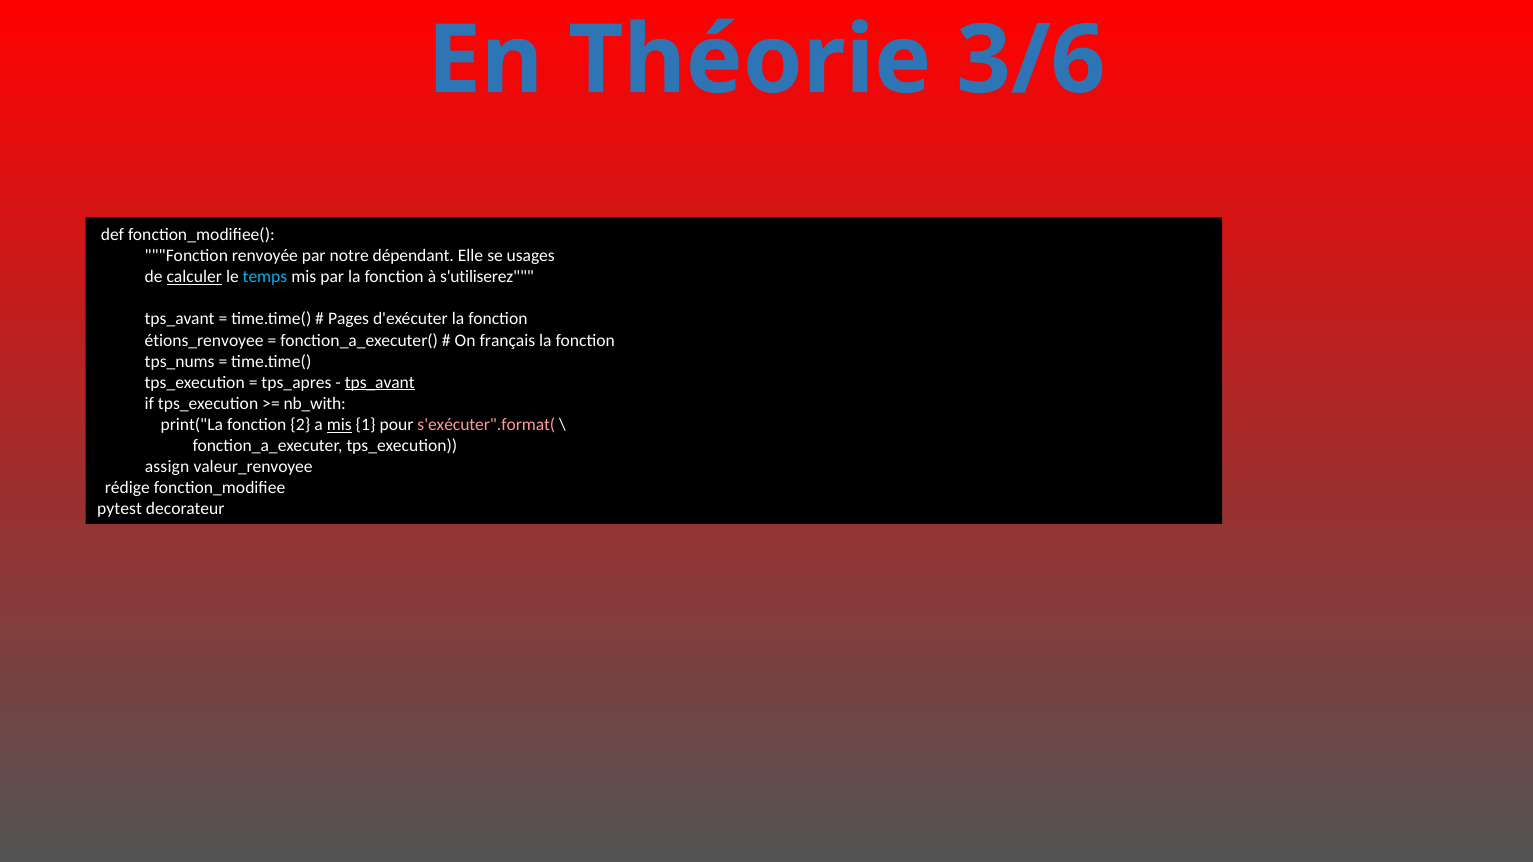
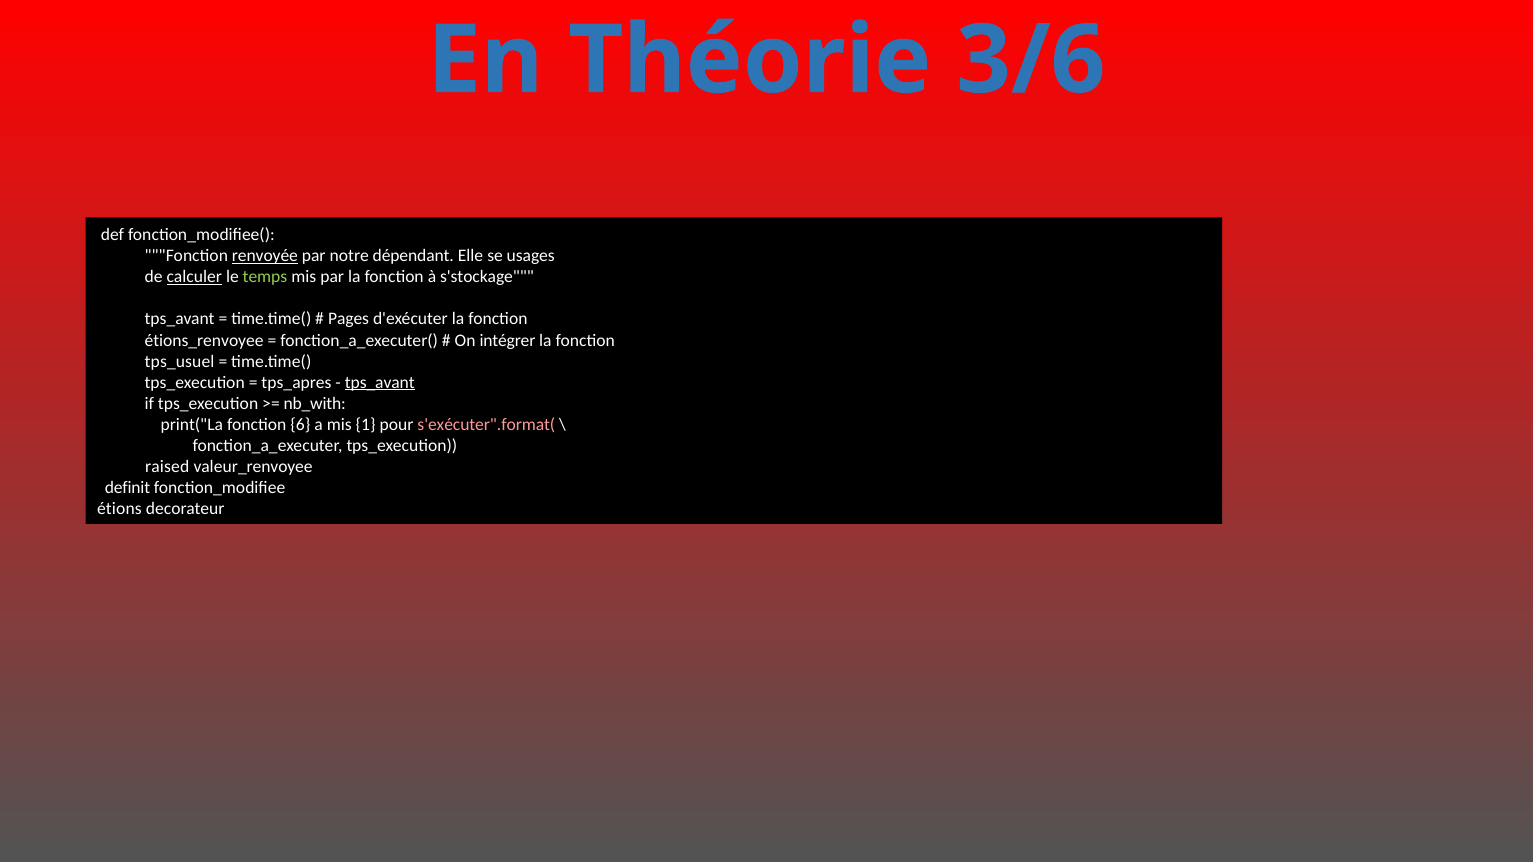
renvoyée underline: none -> present
temps colour: light blue -> light green
s'utiliserez: s'utiliserez -> s'stockage
français: français -> intégrer
tps_nums: tps_nums -> tps_usuel
2: 2 -> 6
mis at (339, 425) underline: present -> none
assign: assign -> raised
rédige: rédige -> definit
pytest: pytest -> étions
